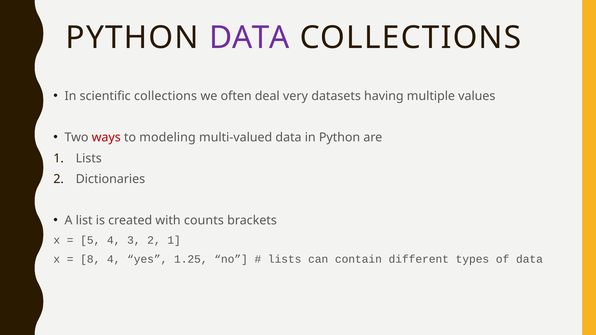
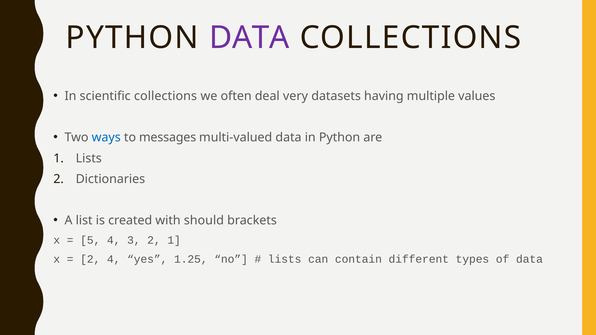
ways colour: red -> blue
modeling: modeling -> messages
counts: counts -> should
8 at (90, 259): 8 -> 2
